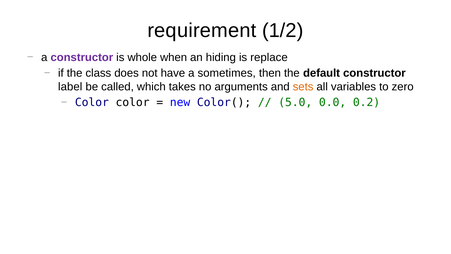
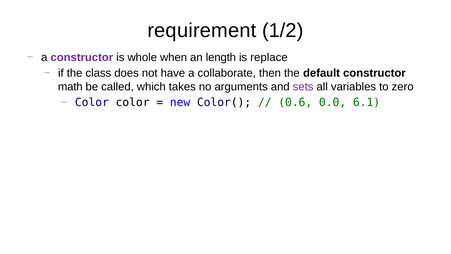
hiding: hiding -> length
sometimes: sometimes -> collaborate
label: label -> math
sets colour: orange -> purple
5.0: 5.0 -> 0.6
0.2: 0.2 -> 6.1
